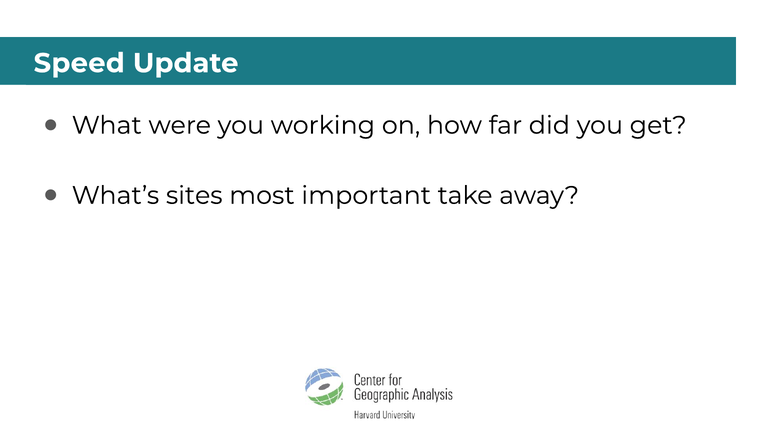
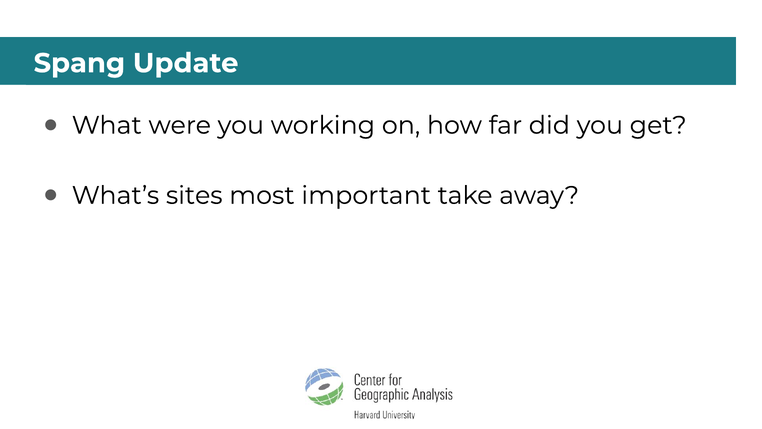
Speed: Speed -> Spang
